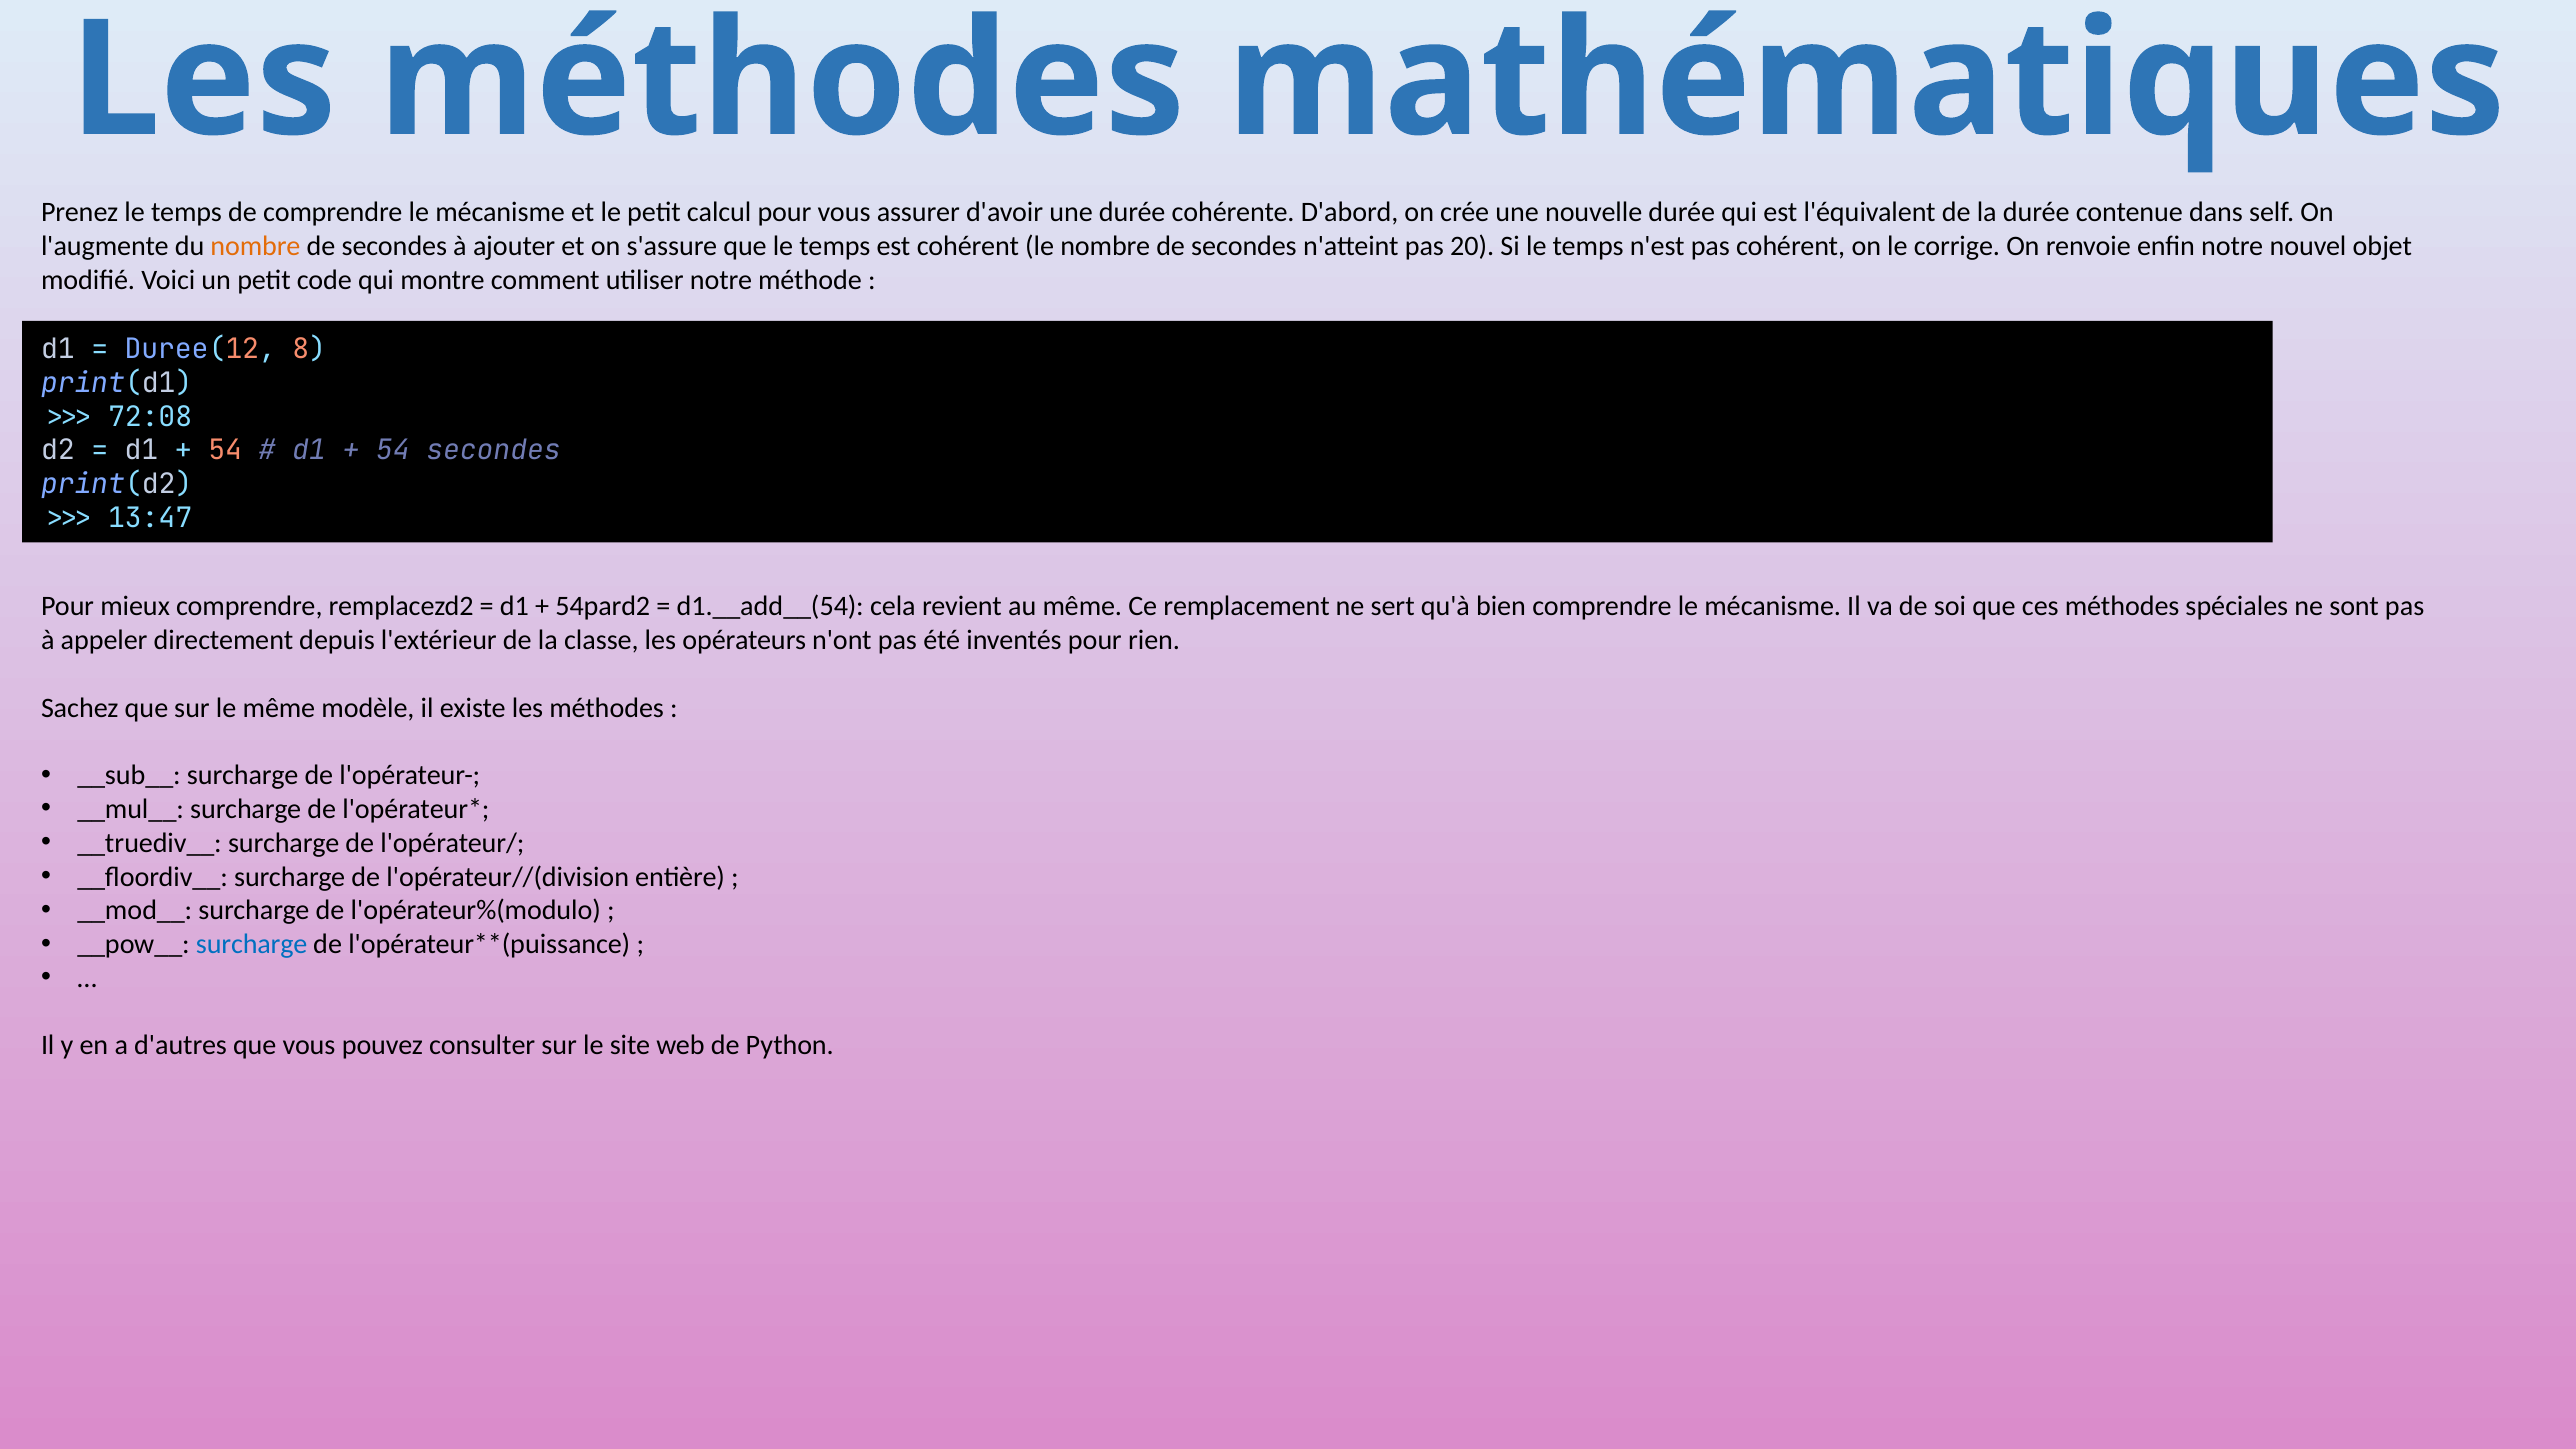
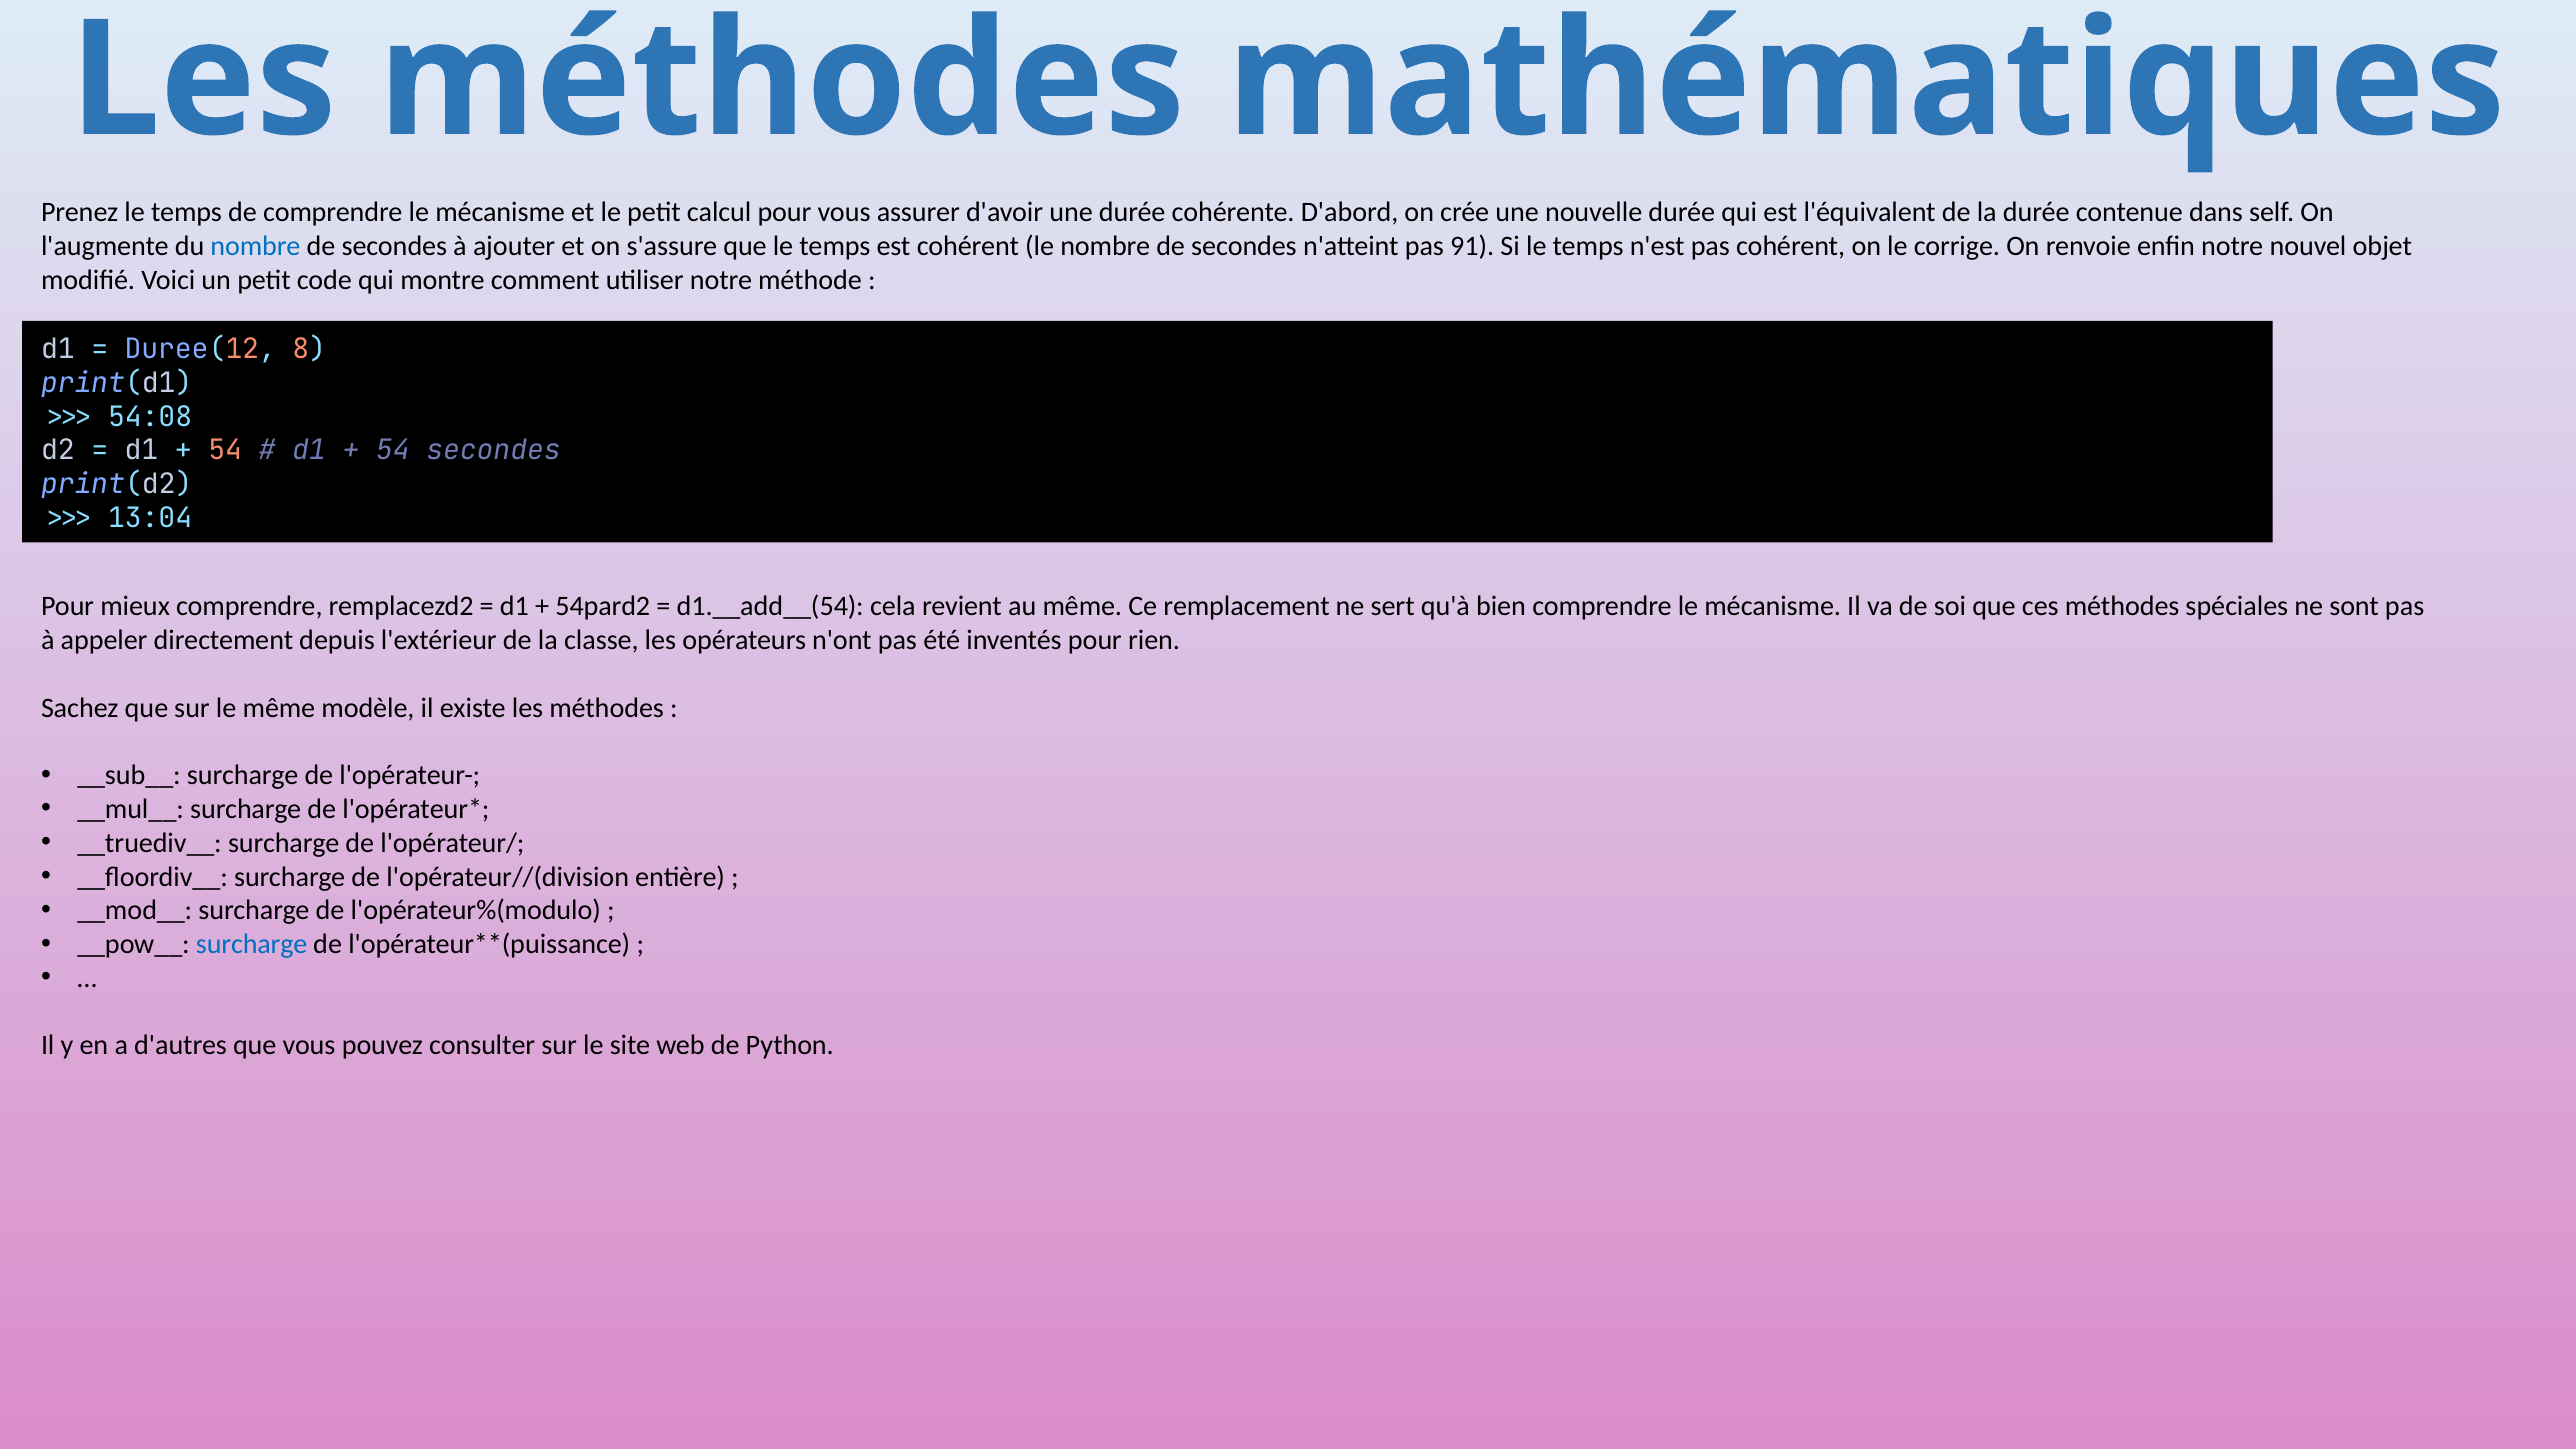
nombre at (255, 246) colour: orange -> blue
20: 20 -> 91
72:08: 72:08 -> 54:08
13:47: 13:47 -> 13:04
